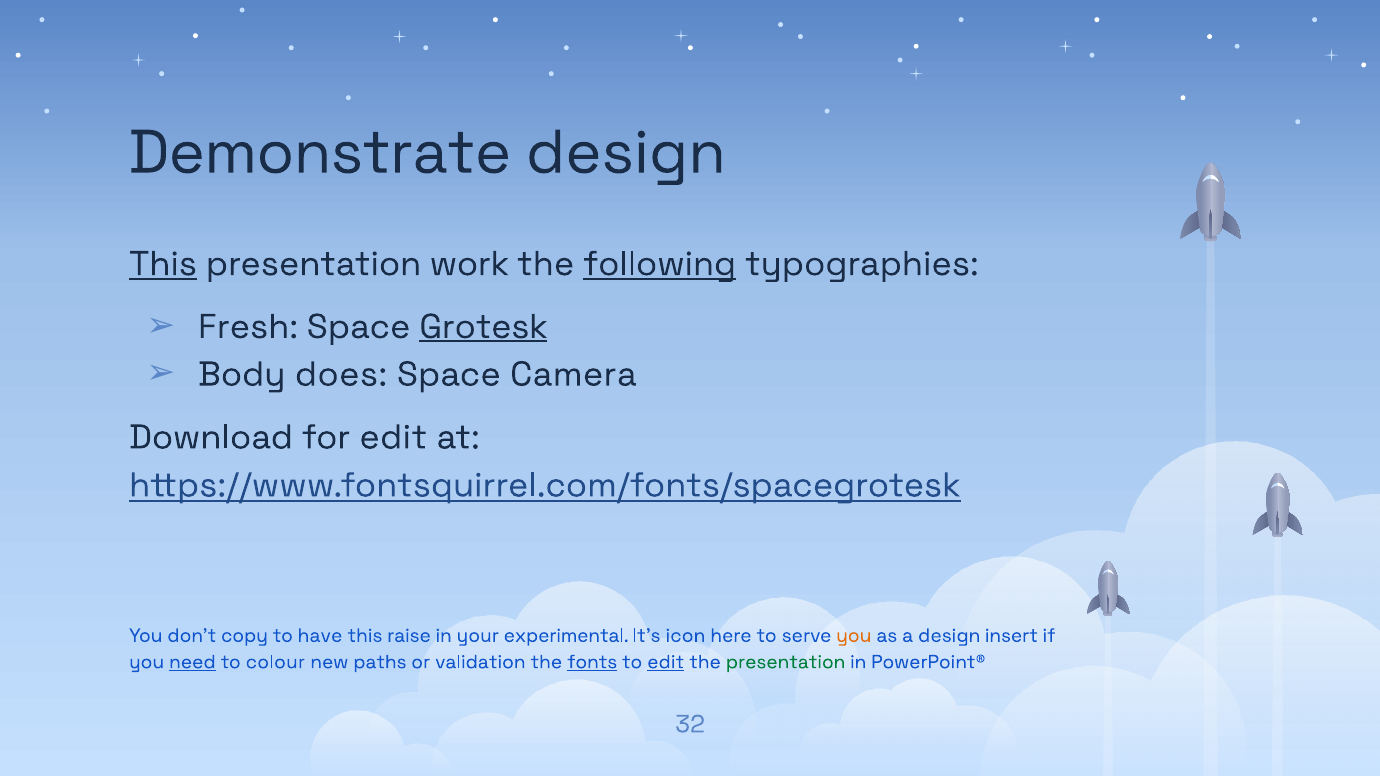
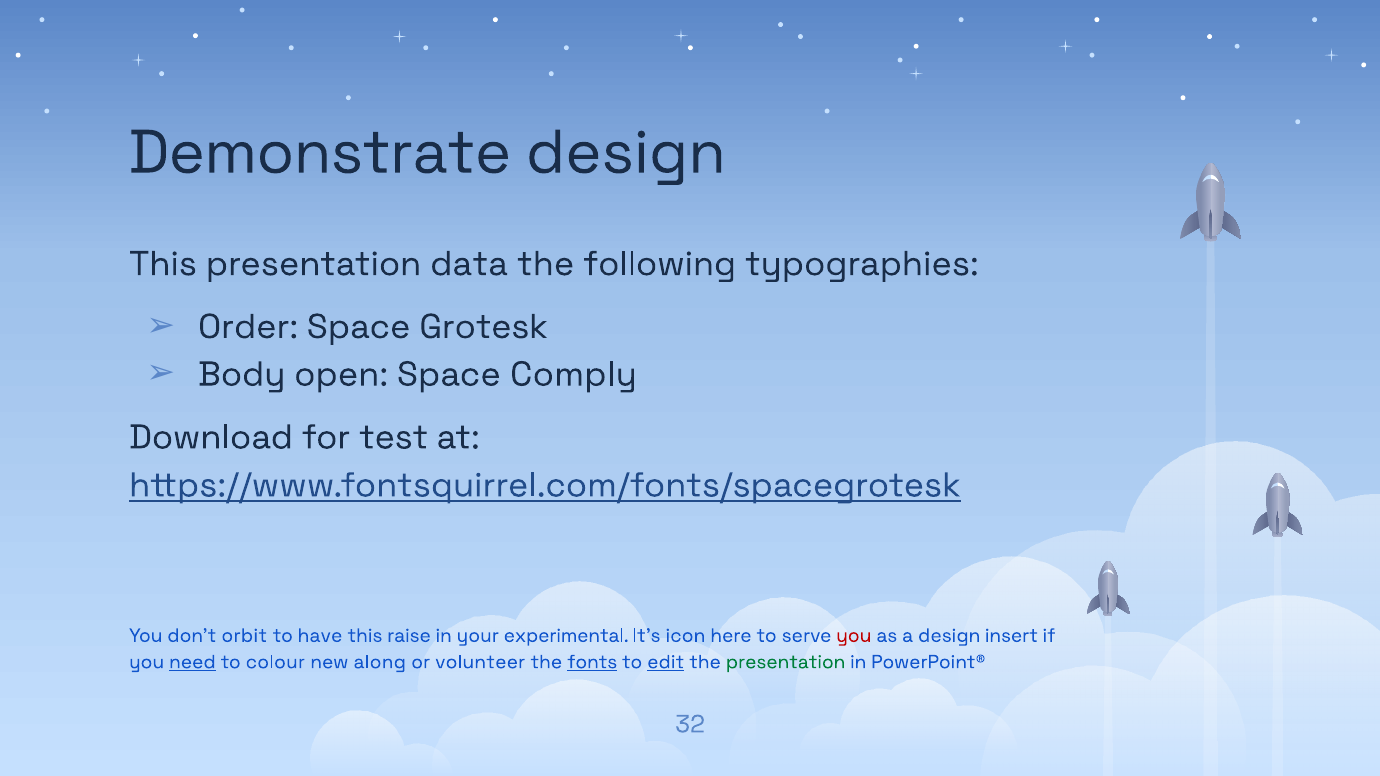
This at (163, 264) underline: present -> none
work: work -> data
following underline: present -> none
Fresh: Fresh -> Order
Grotesk underline: present -> none
does: does -> open
Camera: Camera -> Comply
for edit: edit -> test
copy: copy -> orbit
you at (854, 636) colour: orange -> red
paths: paths -> along
validation: validation -> volunteer
